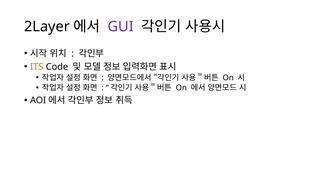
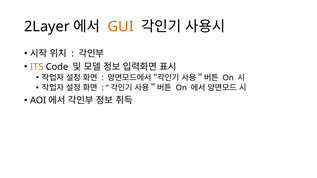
GUI colour: purple -> orange
